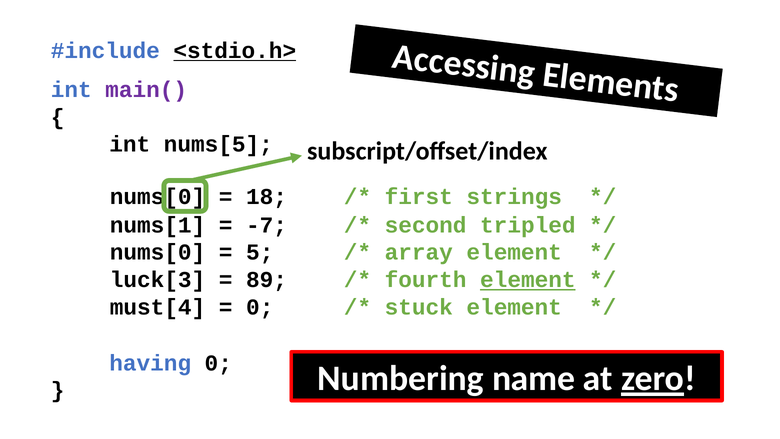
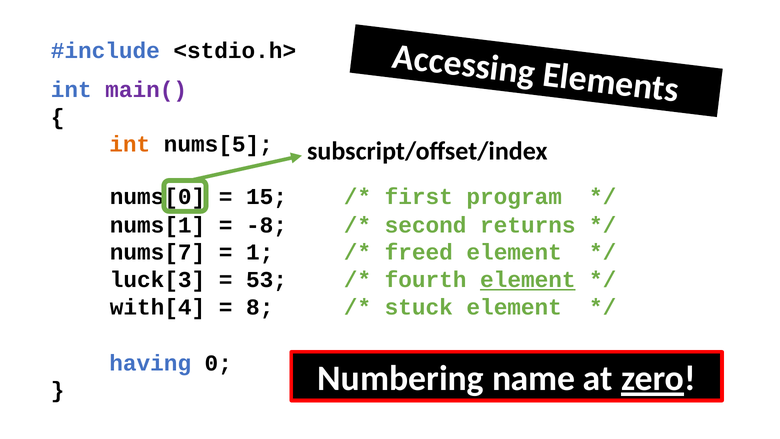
<stdio.h> underline: present -> none
int at (130, 144) colour: black -> orange
18: 18 -> 15
strings: strings -> program
-7: -7 -> -8
tripled: tripled -> returns
nums[0 at (158, 252): nums[0 -> nums[7
5: 5 -> 1
array: array -> freed
89: 89 -> 53
must[4: must[4 -> with[4
0 at (260, 307): 0 -> 8
